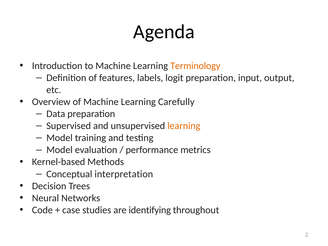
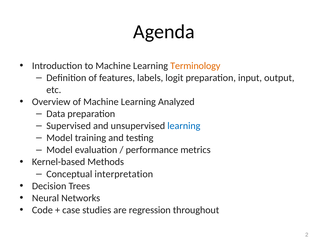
Carefully: Carefully -> Analyzed
learning at (184, 126) colour: orange -> blue
identifying: identifying -> regression
